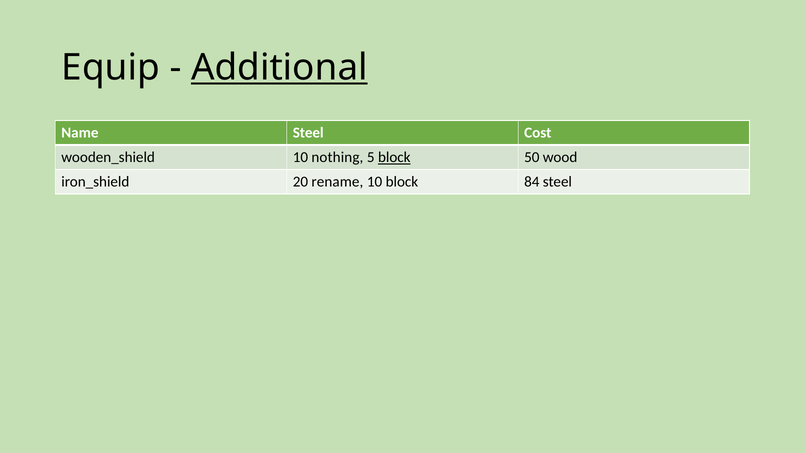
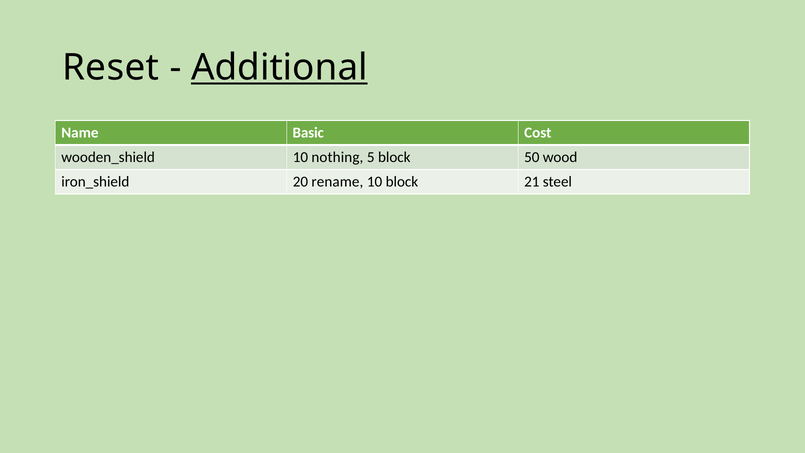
Equip: Equip -> Reset
Name Steel: Steel -> Basic
block at (394, 157) underline: present -> none
84: 84 -> 21
